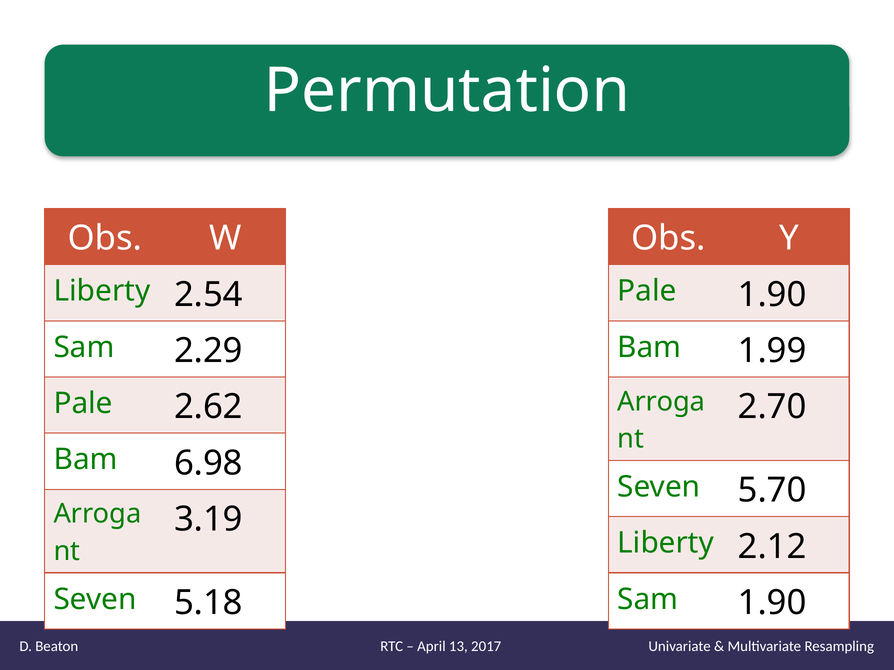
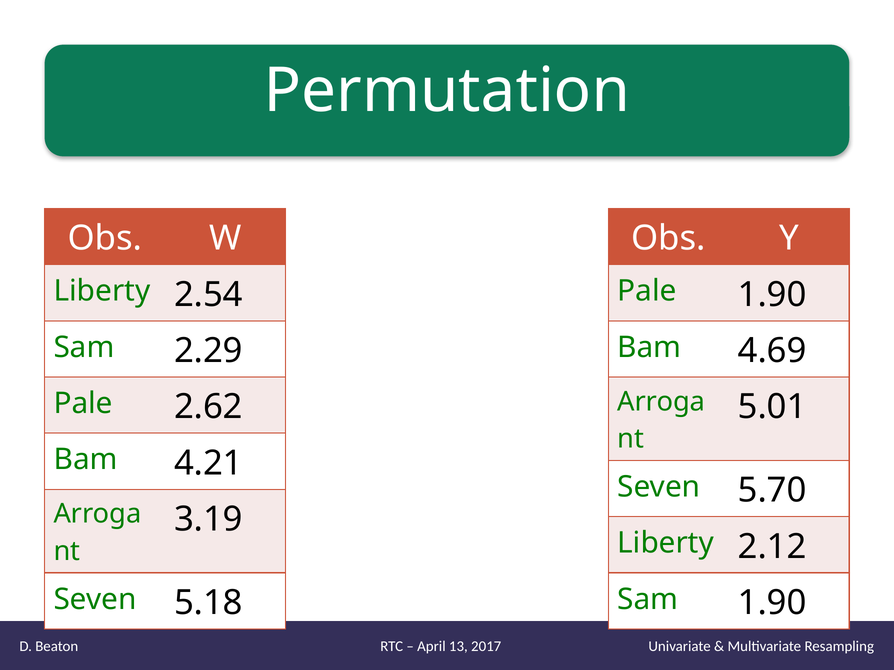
1.99: 1.99 -> 4.69
2.70: 2.70 -> 5.01
6.98: 6.98 -> 4.21
